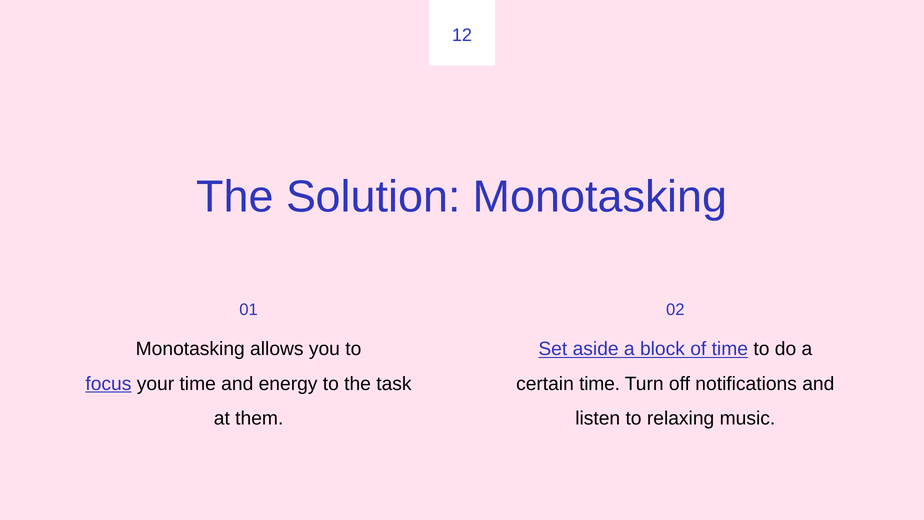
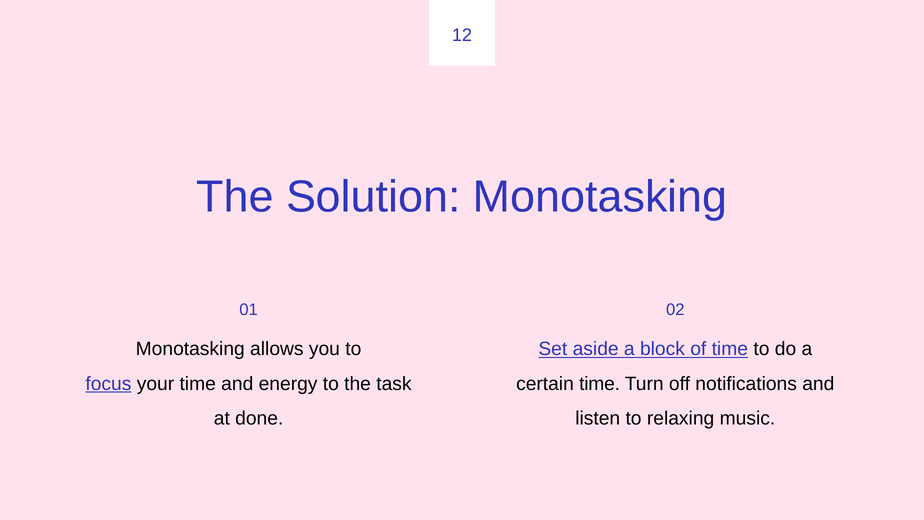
them: them -> done
